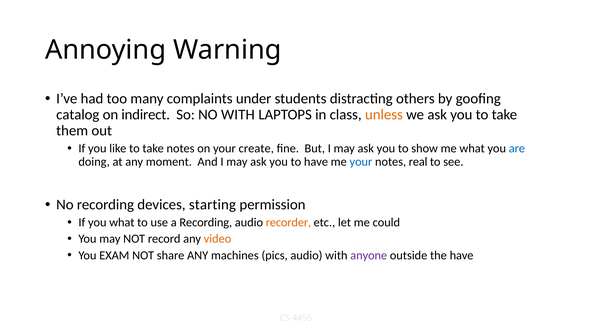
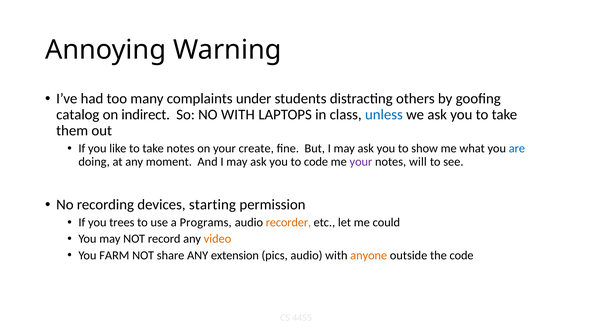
unless colour: orange -> blue
to have: have -> code
your at (361, 162) colour: blue -> purple
real: real -> will
you what: what -> trees
a Recording: Recording -> Programs
EXAM: EXAM -> FARM
machines: machines -> extension
anyone colour: purple -> orange
the have: have -> code
